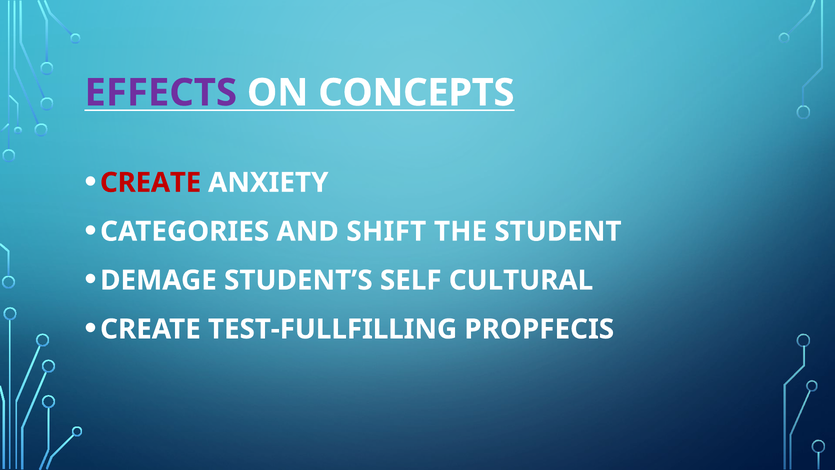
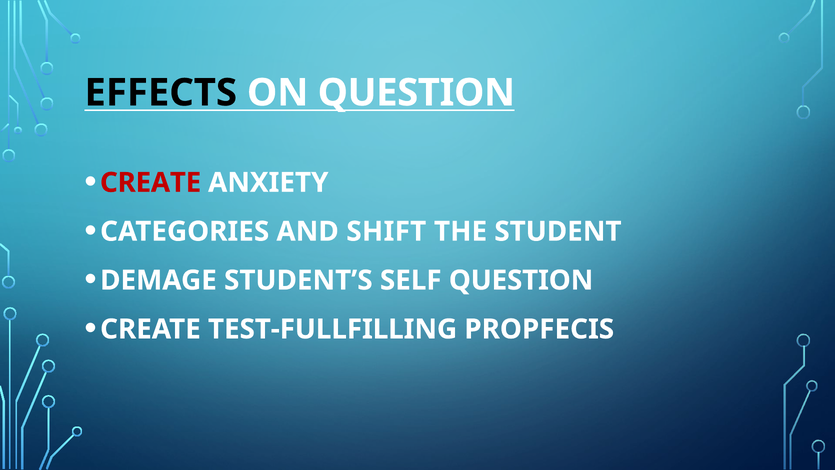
EFFECTS colour: purple -> black
ON CONCEPTS: CONCEPTS -> QUESTION
SELF CULTURAL: CULTURAL -> QUESTION
